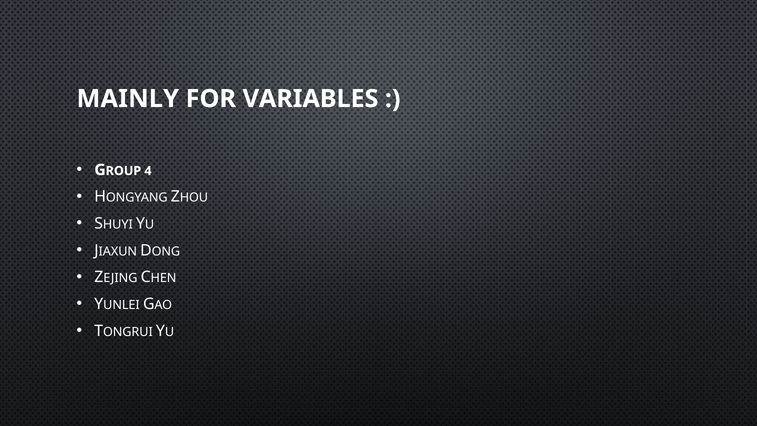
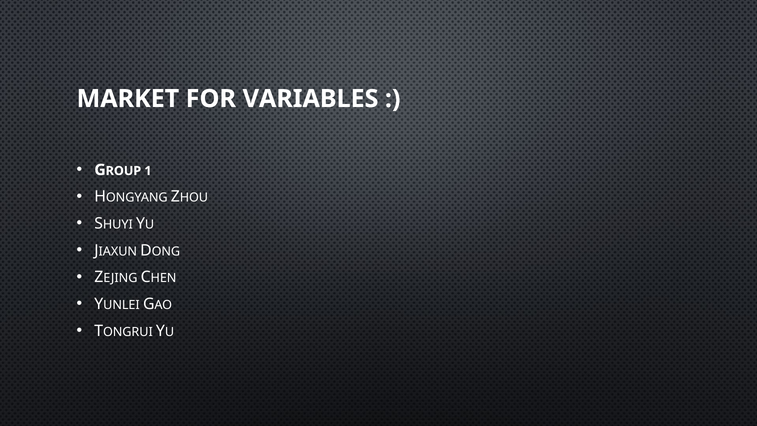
MAINLY: MAINLY -> MARKET
4: 4 -> 1
